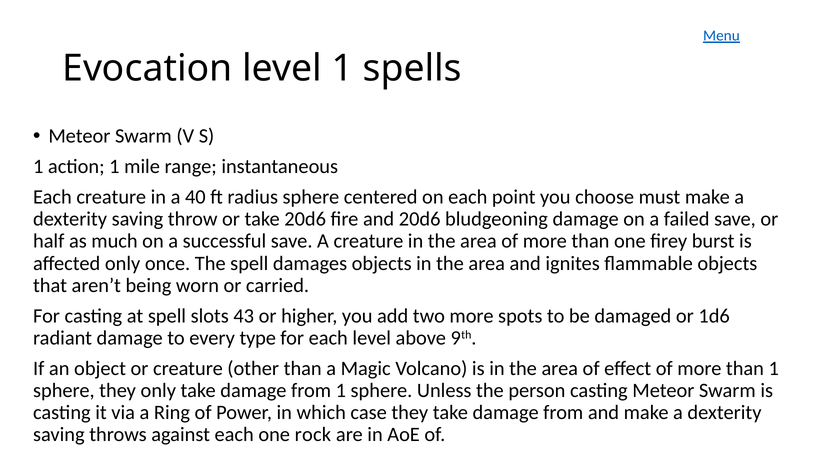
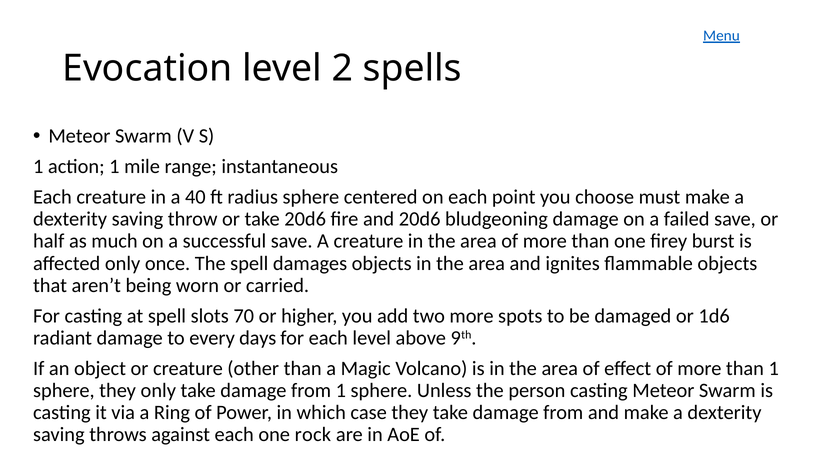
level 1: 1 -> 2
43: 43 -> 70
type: type -> days
